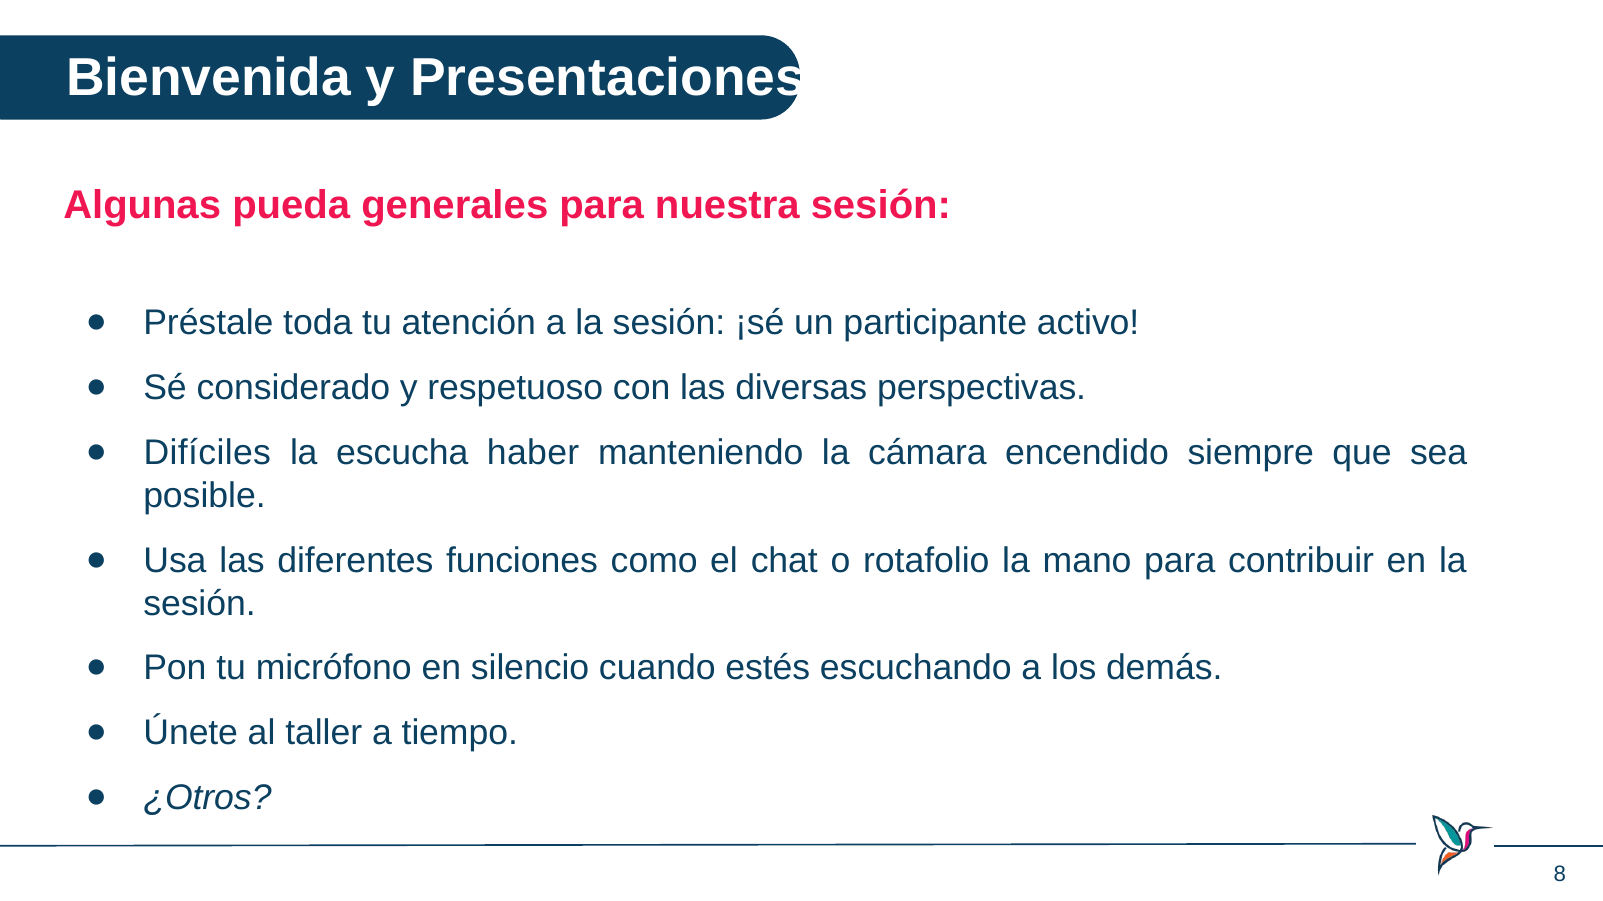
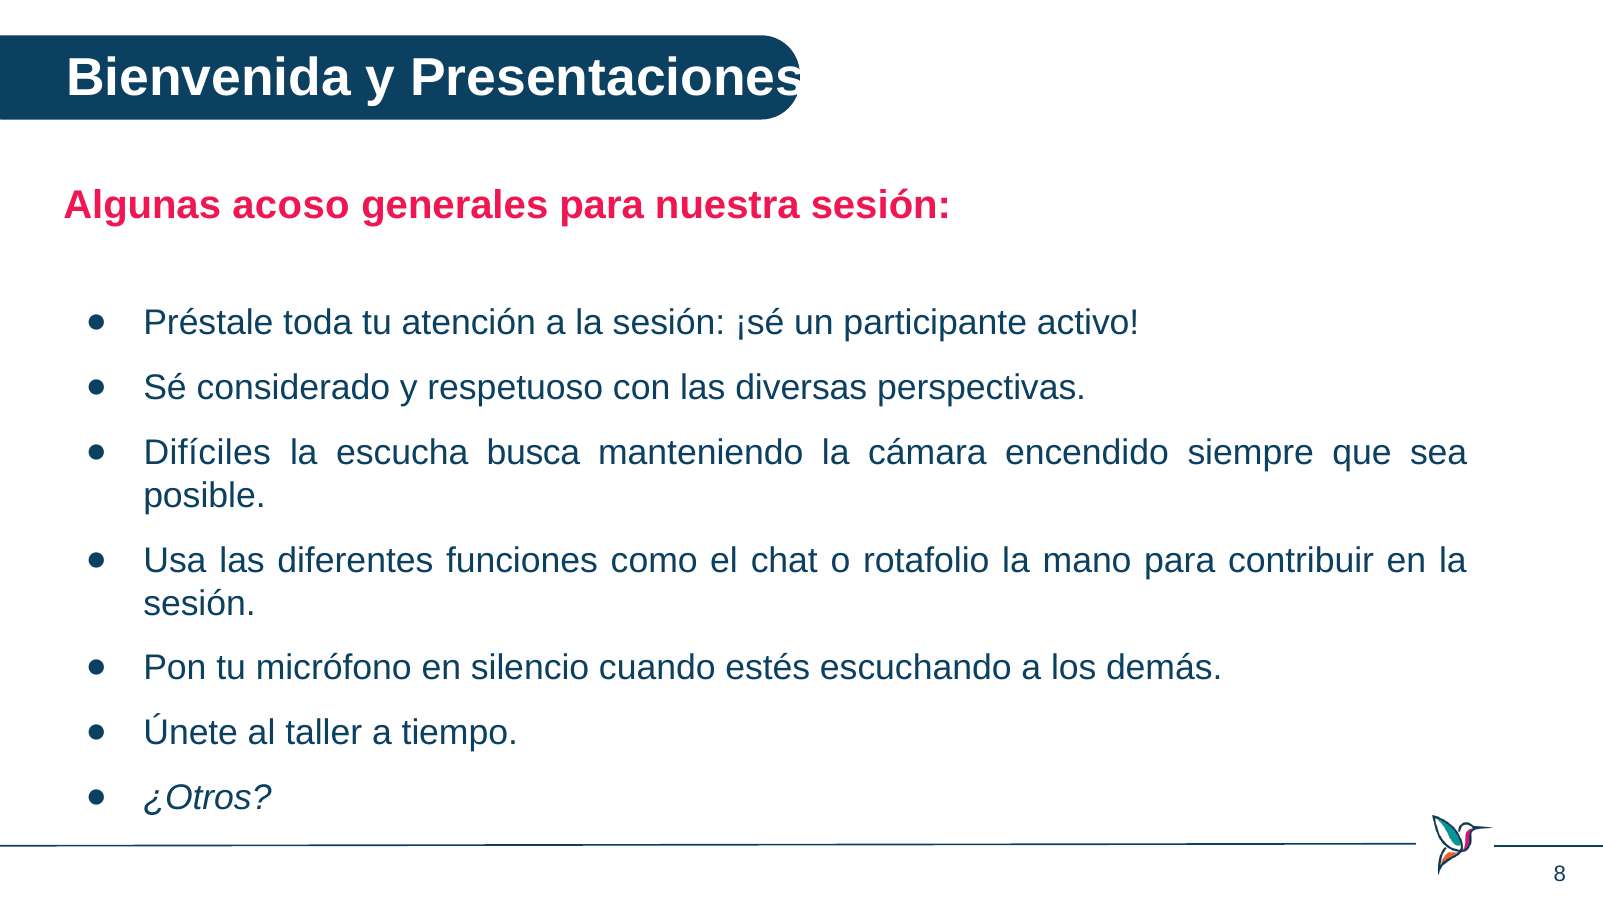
pueda: pueda -> acoso
haber: haber -> busca
